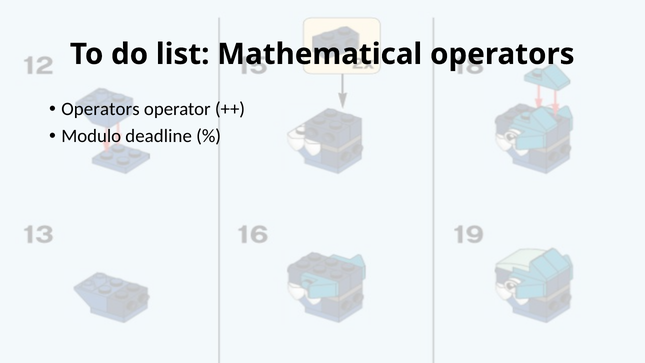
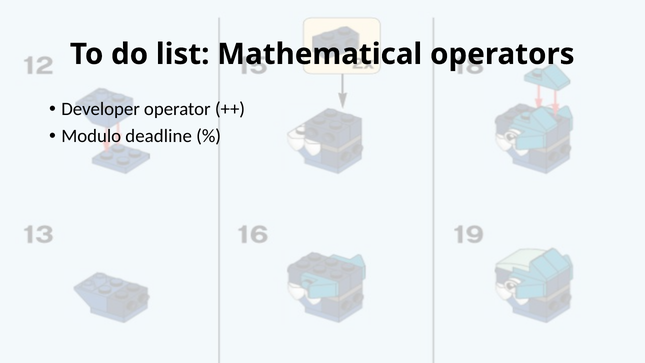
Operators at (100, 109): Operators -> Developer
